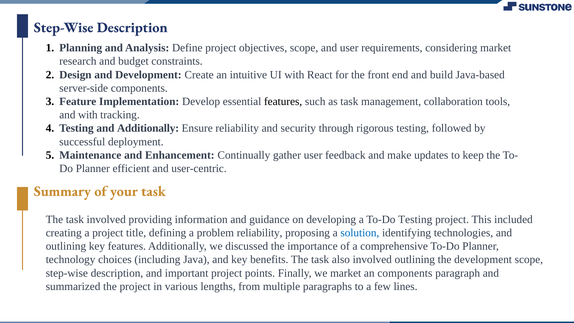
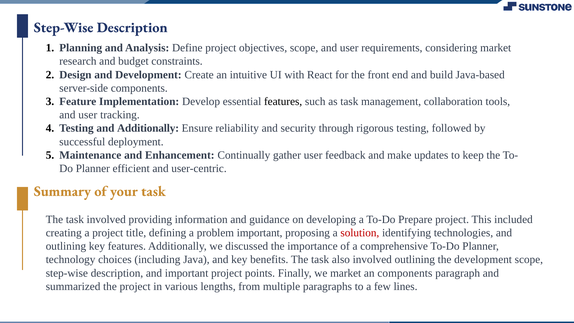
with at (88, 115): with -> user
To-Do Testing: Testing -> Prepare
problem reliability: reliability -> important
solution colour: blue -> red
